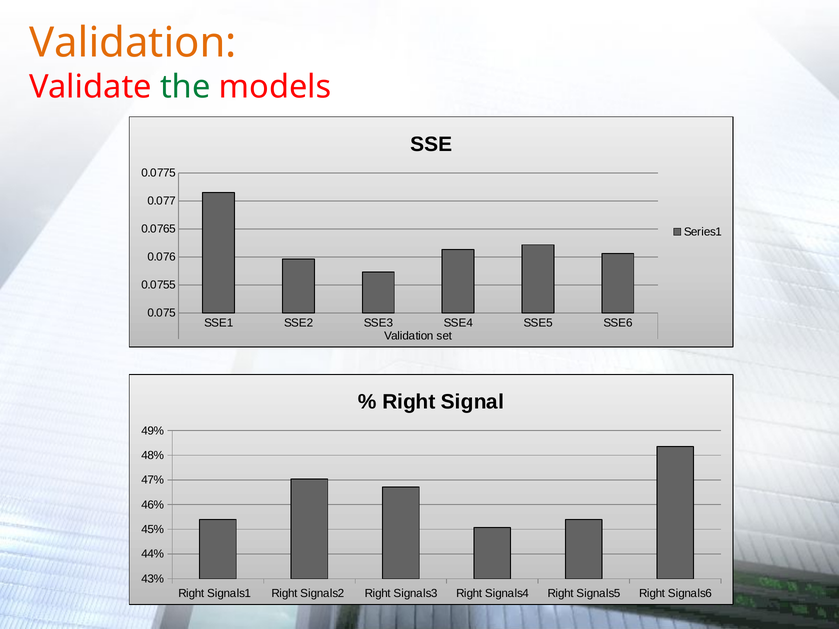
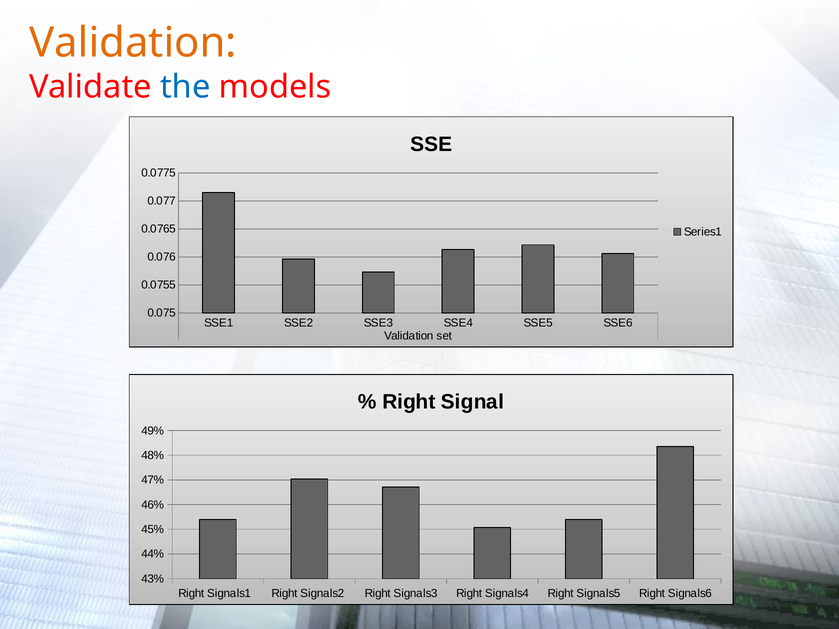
the colour: green -> blue
